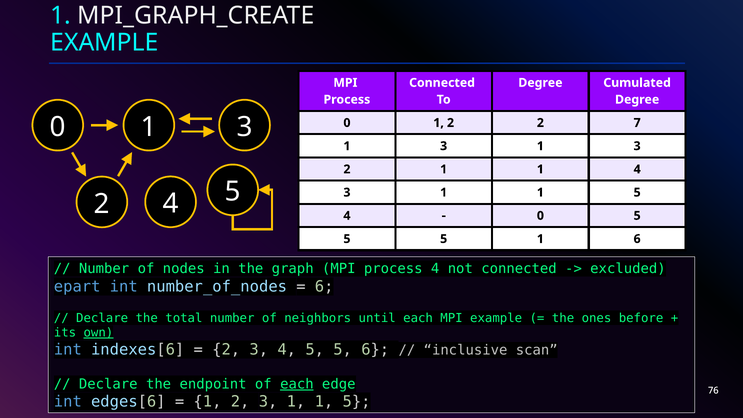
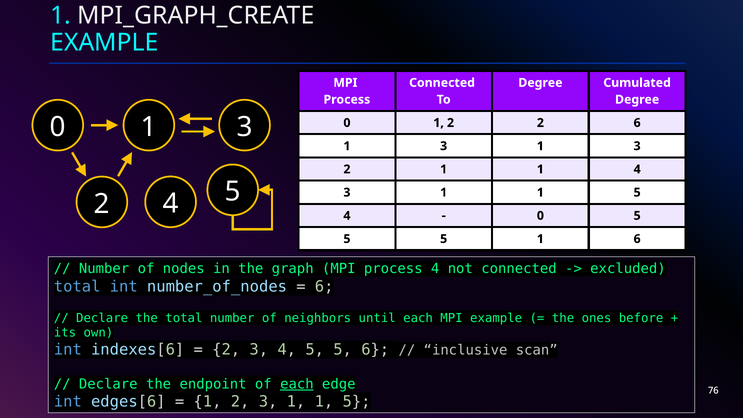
2 7: 7 -> 6
epart at (77, 287): epart -> total
own underline: present -> none
